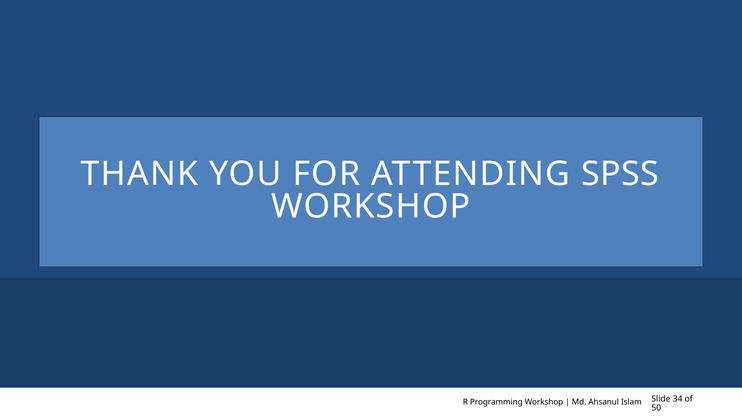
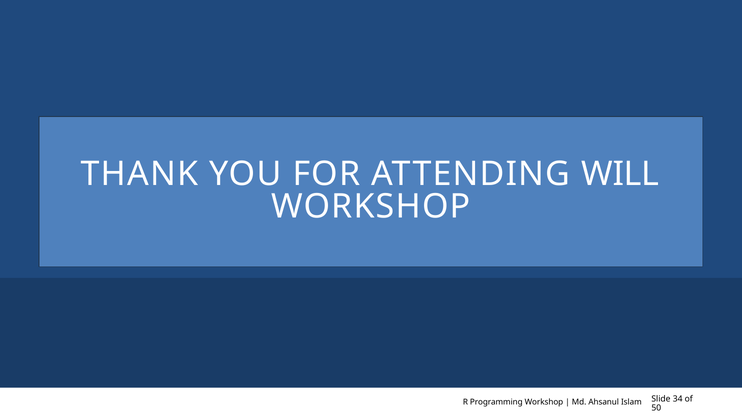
SPSS: SPSS -> WILL
